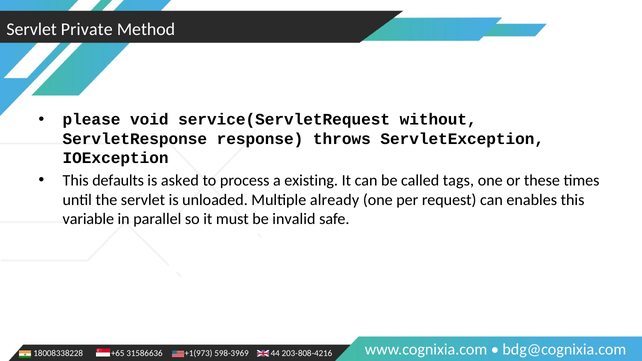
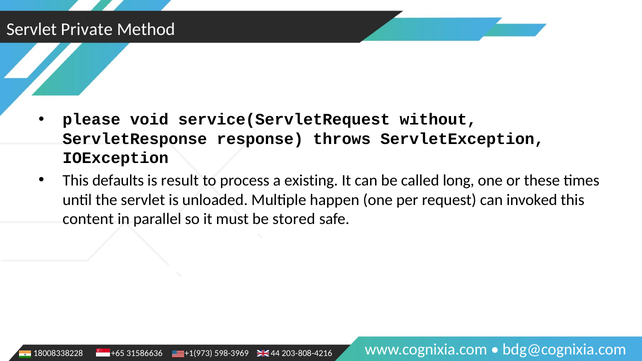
asked: asked -> result
tags: tags -> long
already: already -> happen
enables: enables -> invoked
variable: variable -> content
invalid: invalid -> stored
